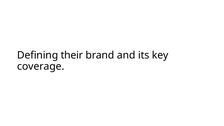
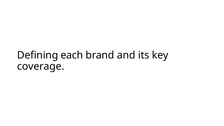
their: their -> each
